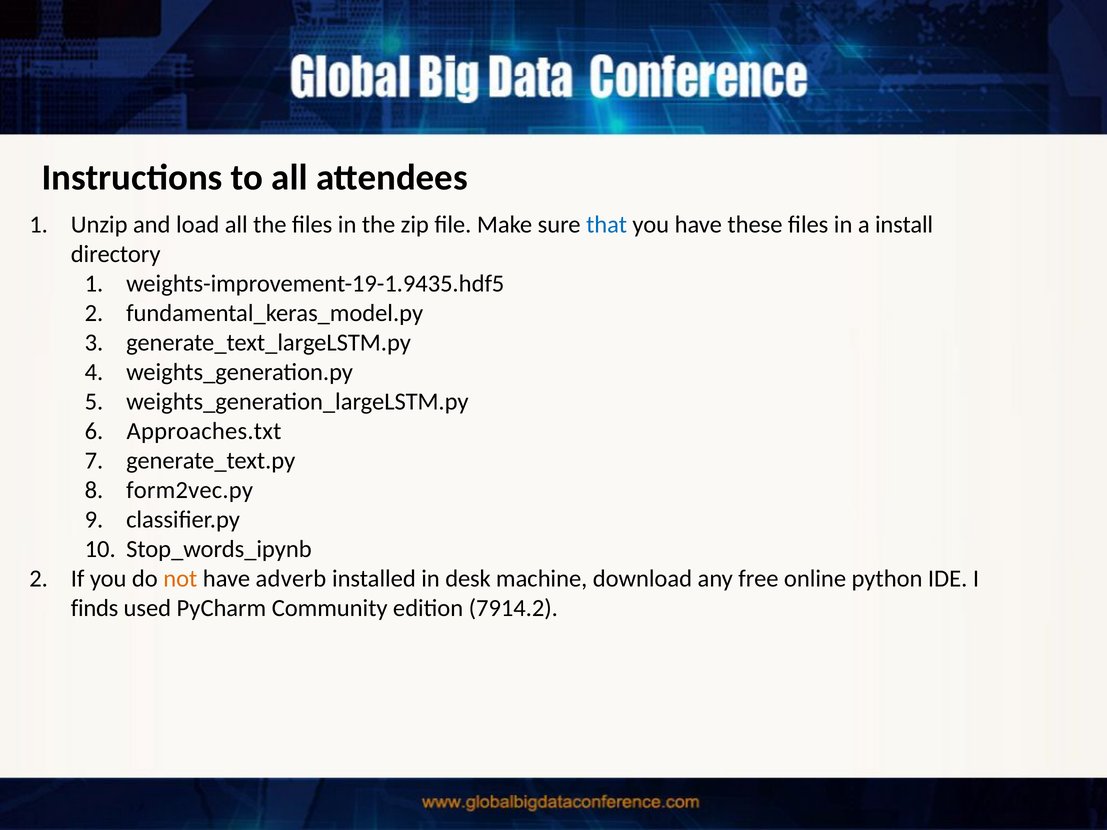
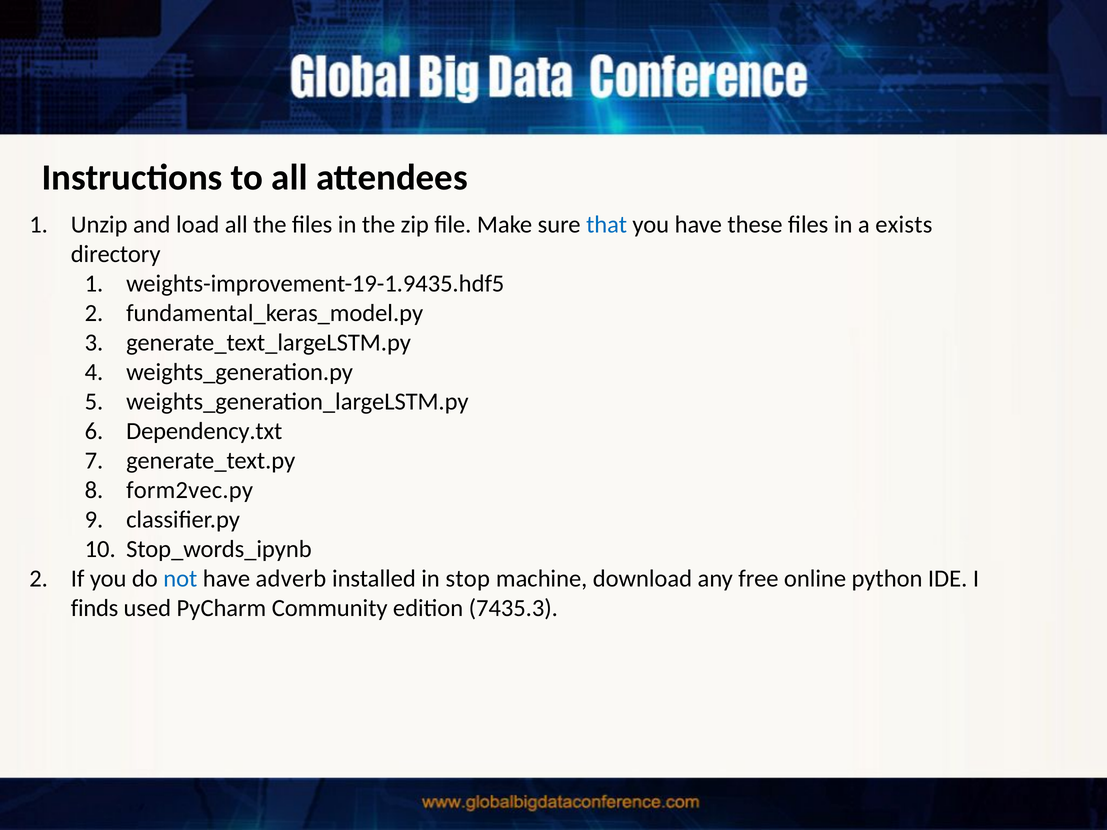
install: install -> exists
Approaches.txt: Approaches.txt -> Dependency.txt
not colour: orange -> blue
desk: desk -> stop
7914.2: 7914.2 -> 7435.3
